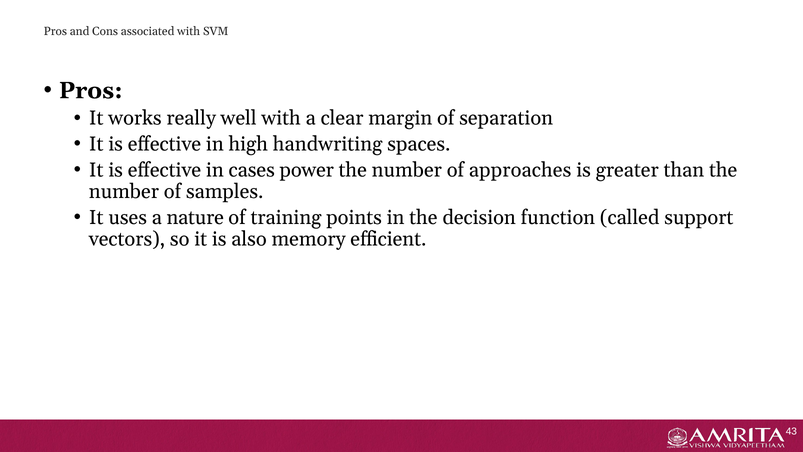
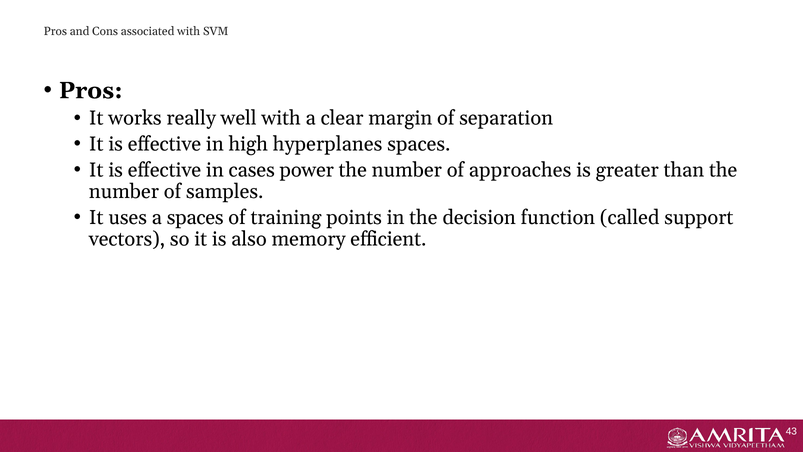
handwriting: handwriting -> hyperplanes
a nature: nature -> spaces
